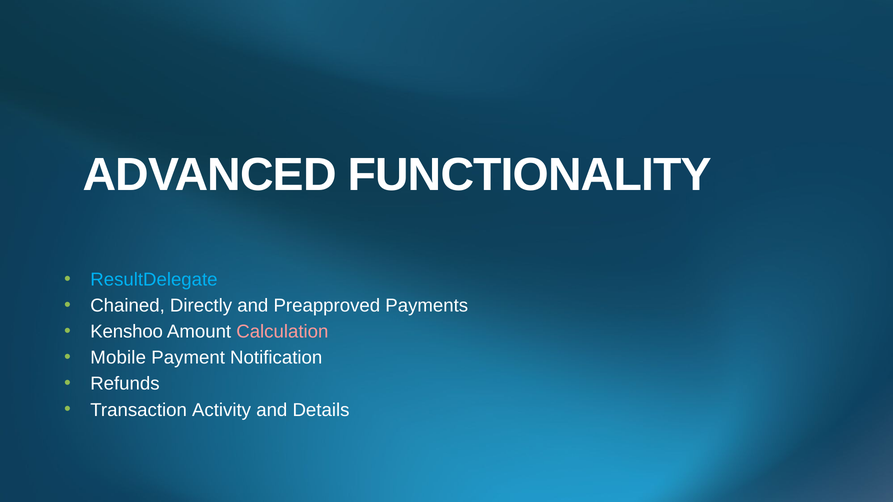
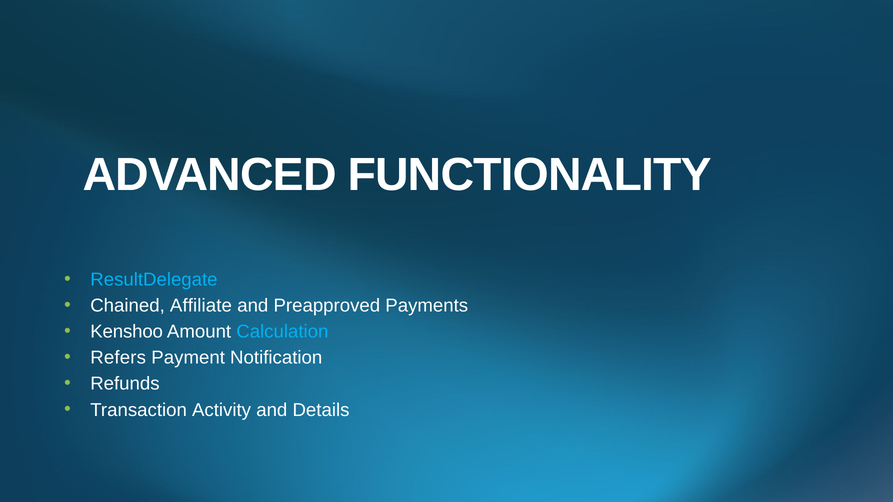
Directly: Directly -> Affiliate
Calculation colour: pink -> light blue
Mobile: Mobile -> Refers
